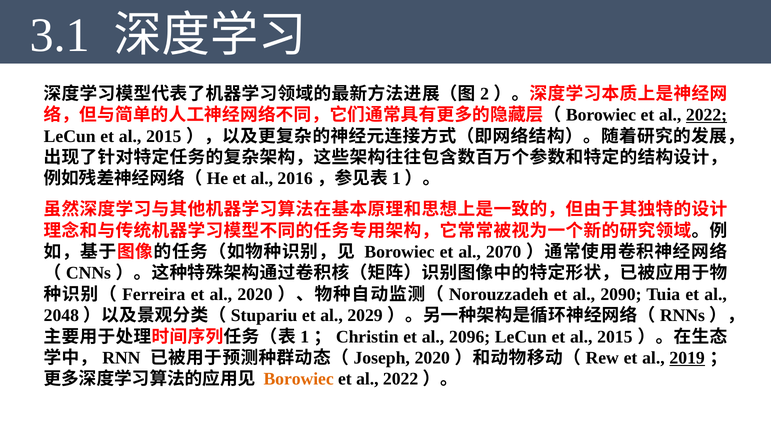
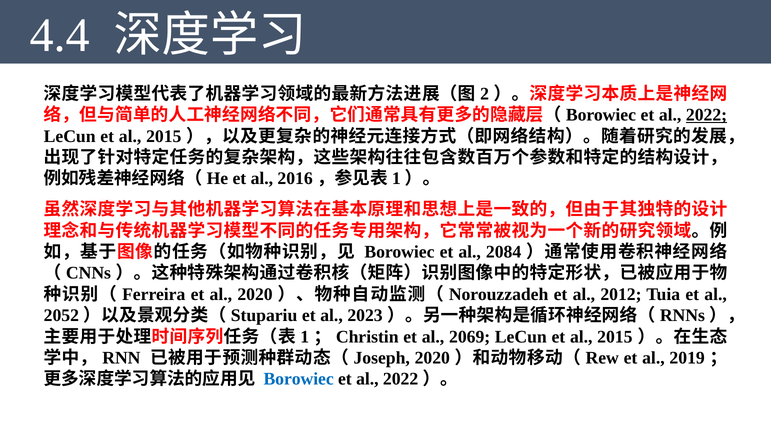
3.1: 3.1 -> 4.4
2070: 2070 -> 2084
2090: 2090 -> 2012
2048: 2048 -> 2052
2029: 2029 -> 2023
2096: 2096 -> 2069
2019 underline: present -> none
Borowiec at (299, 379) colour: orange -> blue
